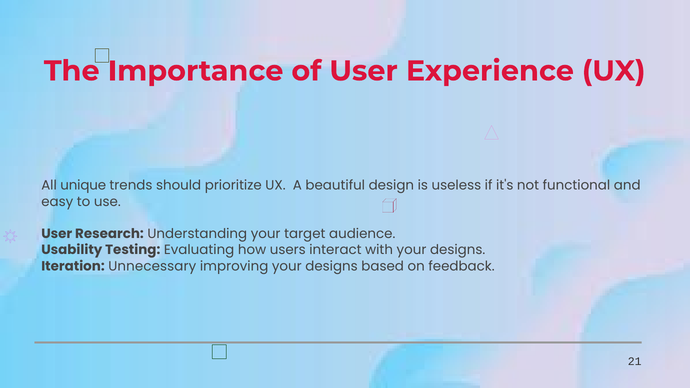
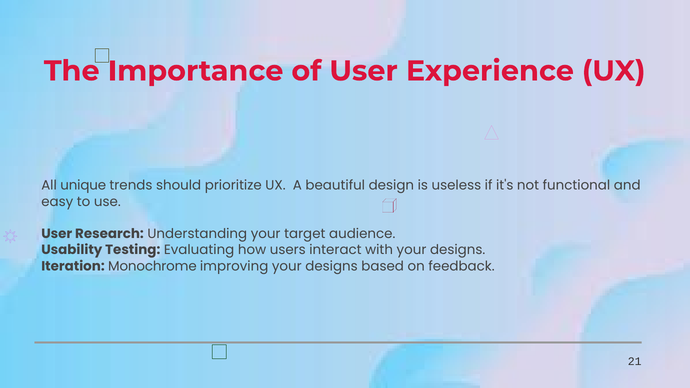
Unnecessary: Unnecessary -> Monochrome
